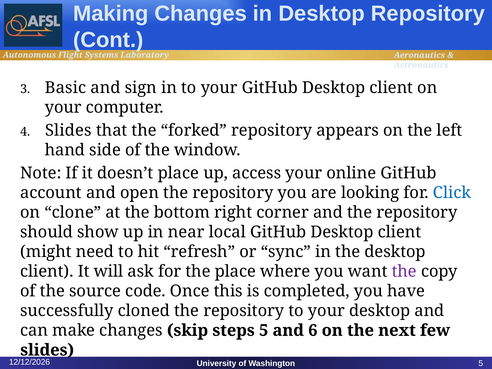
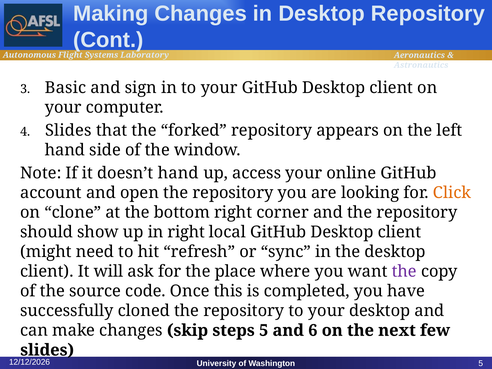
doesn’t place: place -> hand
Click colour: blue -> orange
in near: near -> right
